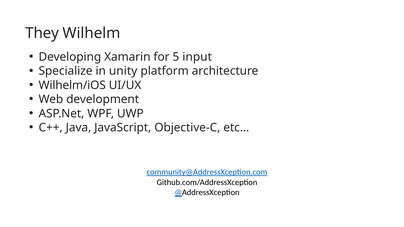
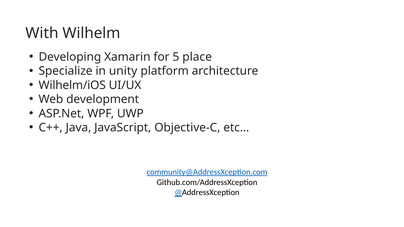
They: They -> With
input: input -> place
